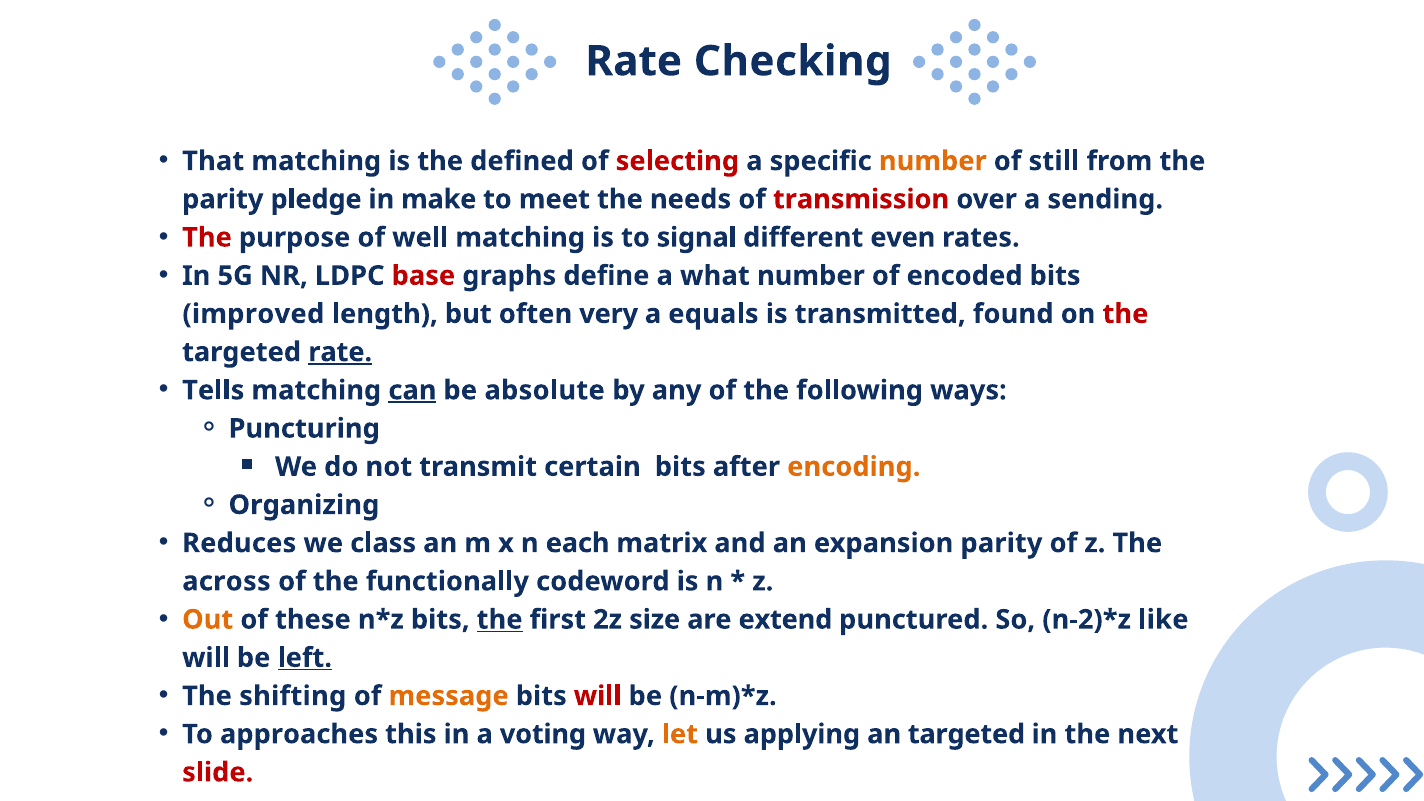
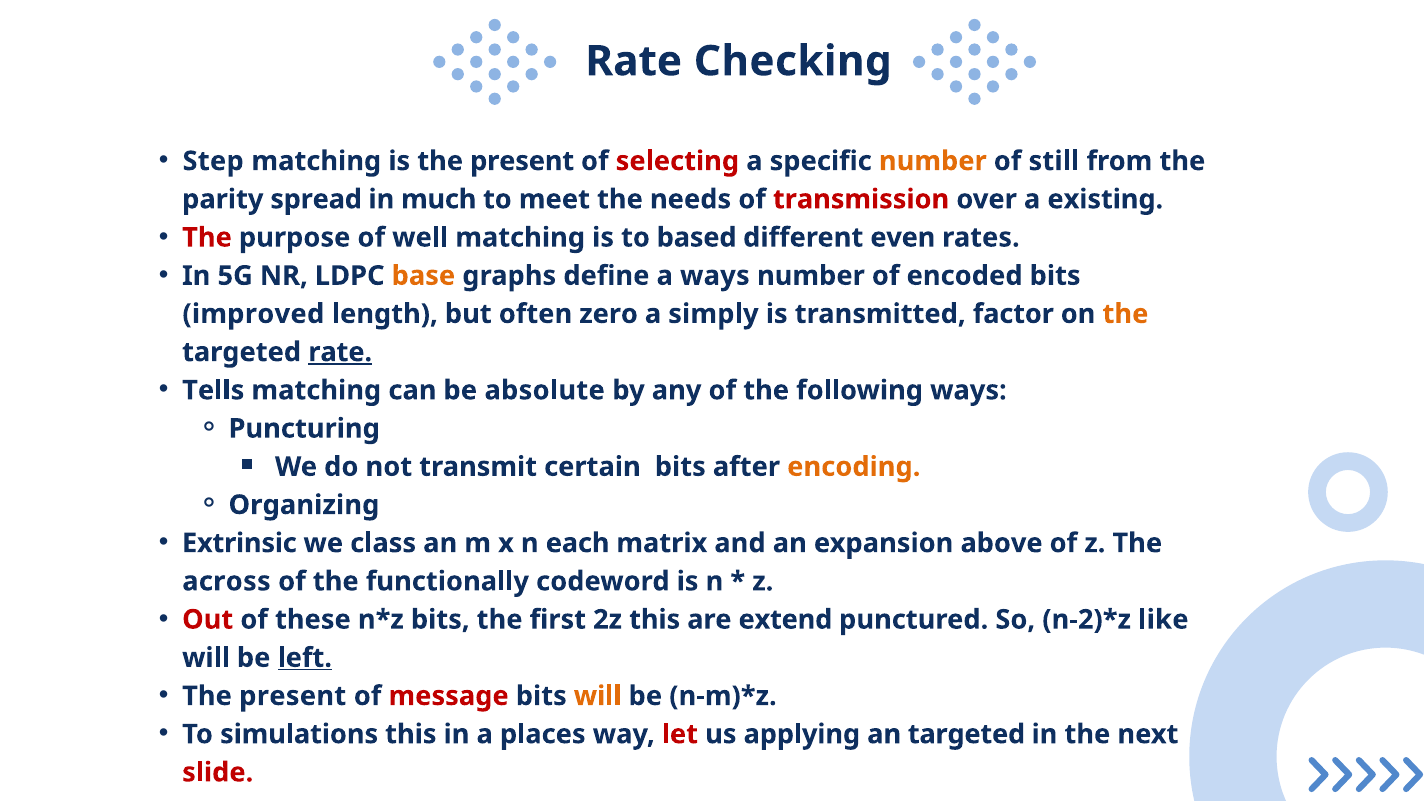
That: That -> Step
is the defined: defined -> present
pledge: pledge -> spread
make: make -> much
sending: sending -> existing
signal: signal -> based
base colour: red -> orange
a what: what -> ways
very: very -> zero
equals: equals -> simply
found: found -> factor
the at (1125, 314) colour: red -> orange
can underline: present -> none
Reduces: Reduces -> Extrinsic
expansion parity: parity -> above
Out colour: orange -> red
the at (500, 620) underline: present -> none
2z size: size -> this
shifting at (293, 696): shifting -> present
message colour: orange -> red
will at (598, 696) colour: red -> orange
approaches: approaches -> simulations
voting: voting -> places
let colour: orange -> red
